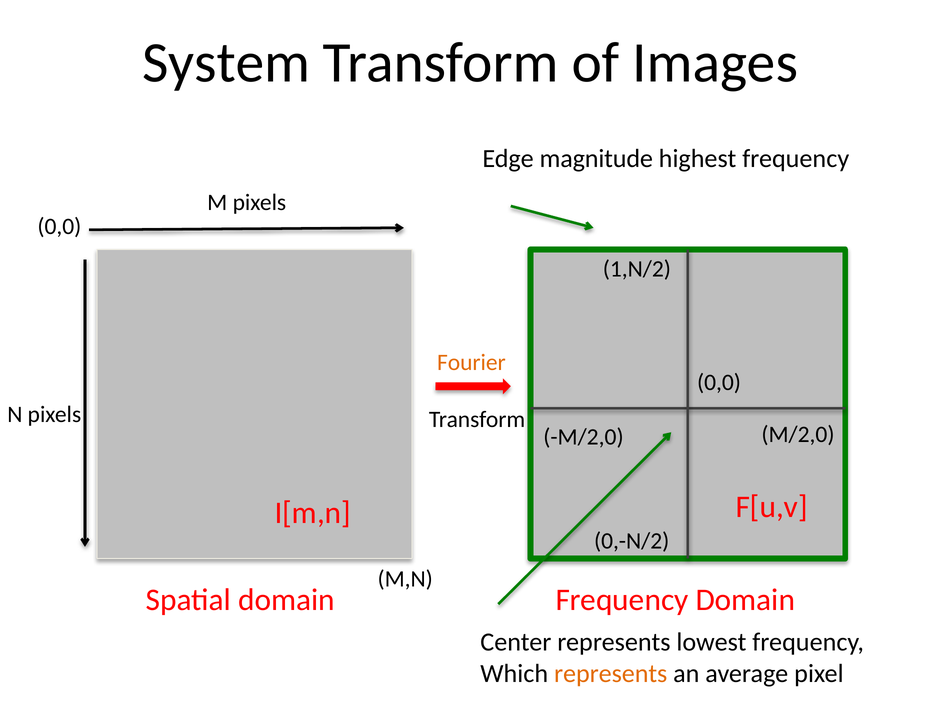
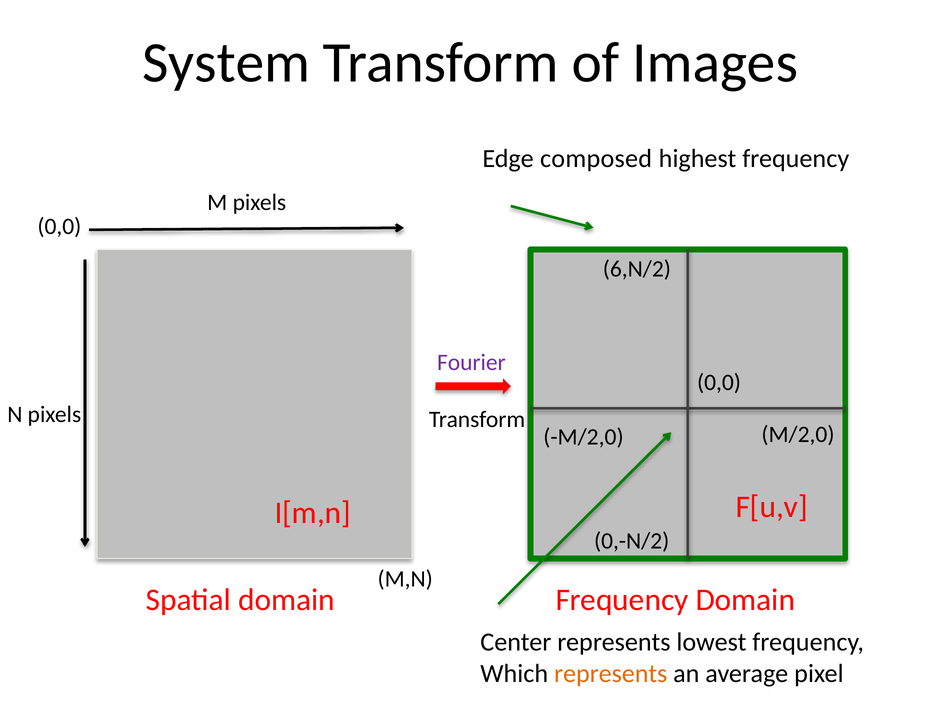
magnitude: magnitude -> composed
1,N/2: 1,N/2 -> 6,N/2
Fourier colour: orange -> purple
